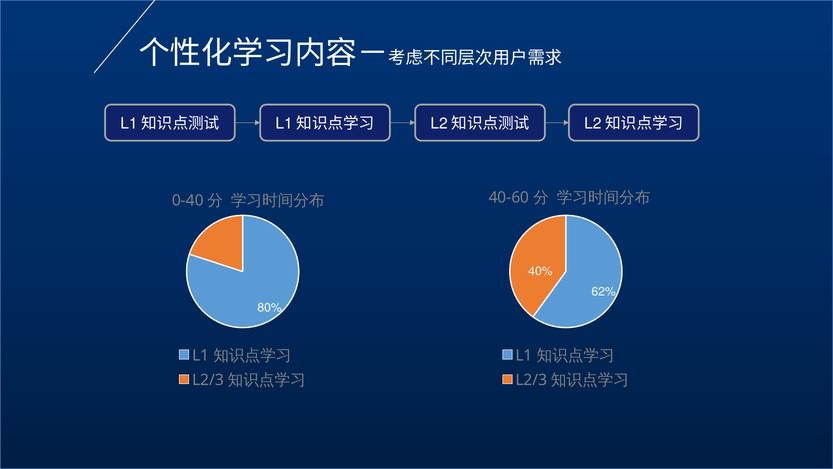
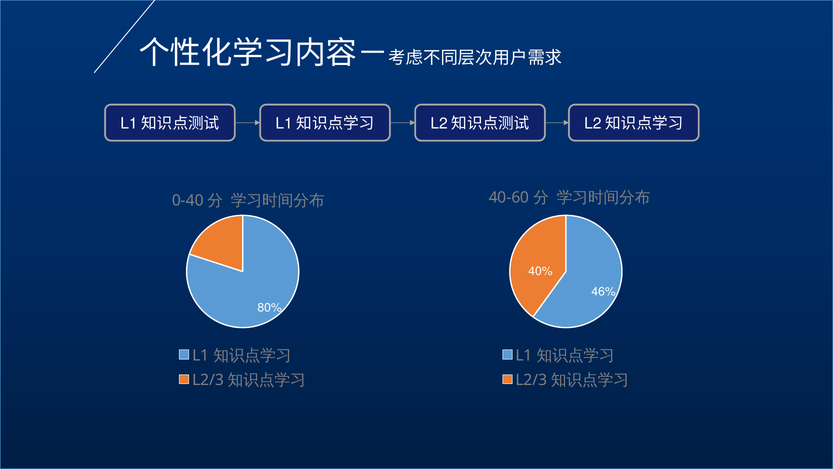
62%: 62% -> 46%
